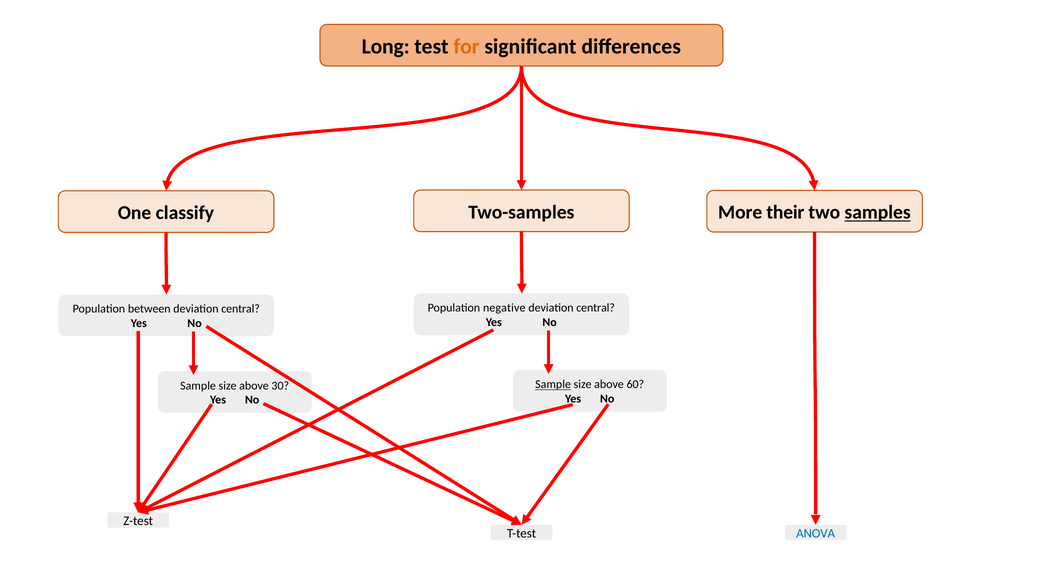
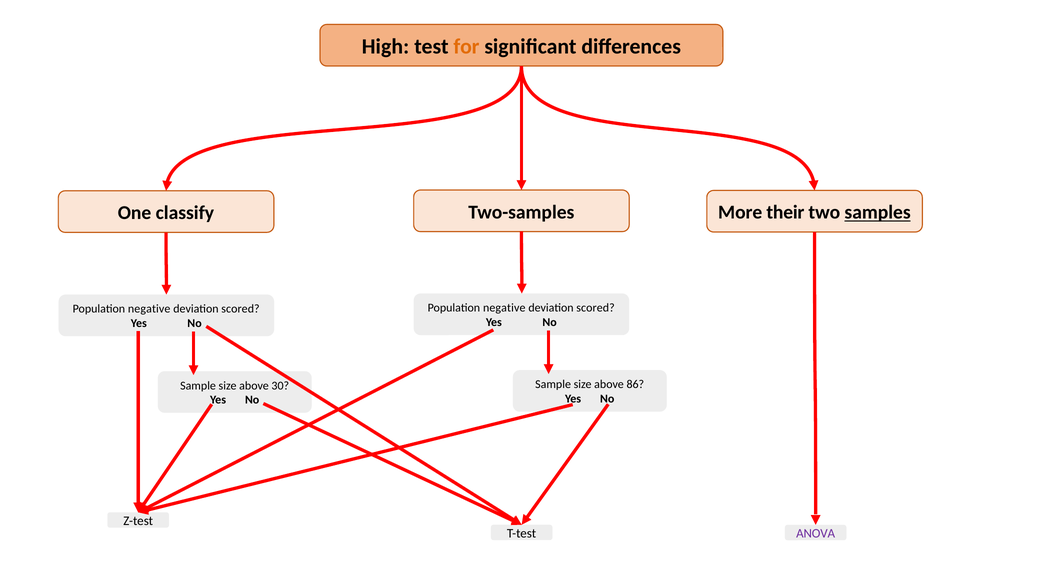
Long: Long -> High
central at (596, 308): central -> scored
between at (149, 309): between -> negative
central at (241, 309): central -> scored
Sample at (553, 384) underline: present -> none
60: 60 -> 86
ANOVA colour: blue -> purple
